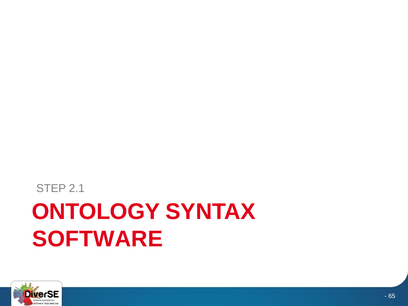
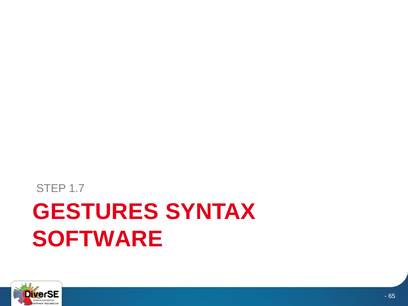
2.1: 2.1 -> 1.7
ONTOLOGY: ONTOLOGY -> GESTURES
